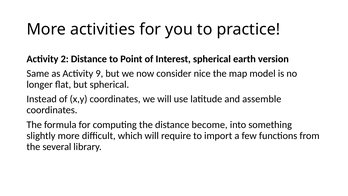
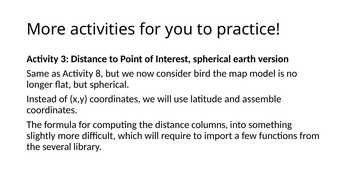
2: 2 -> 3
9: 9 -> 8
nice: nice -> bird
become: become -> columns
